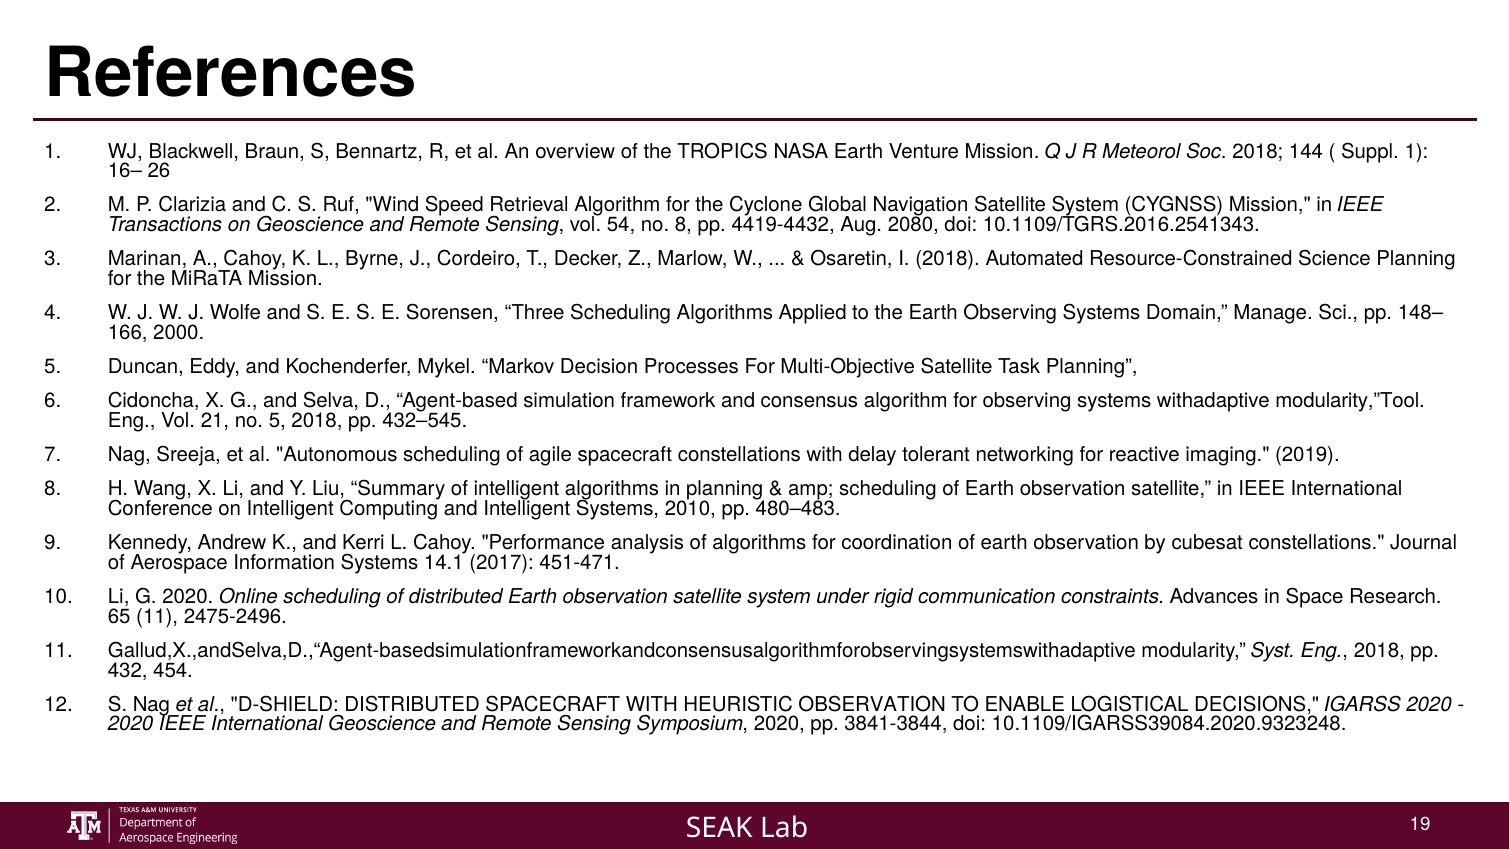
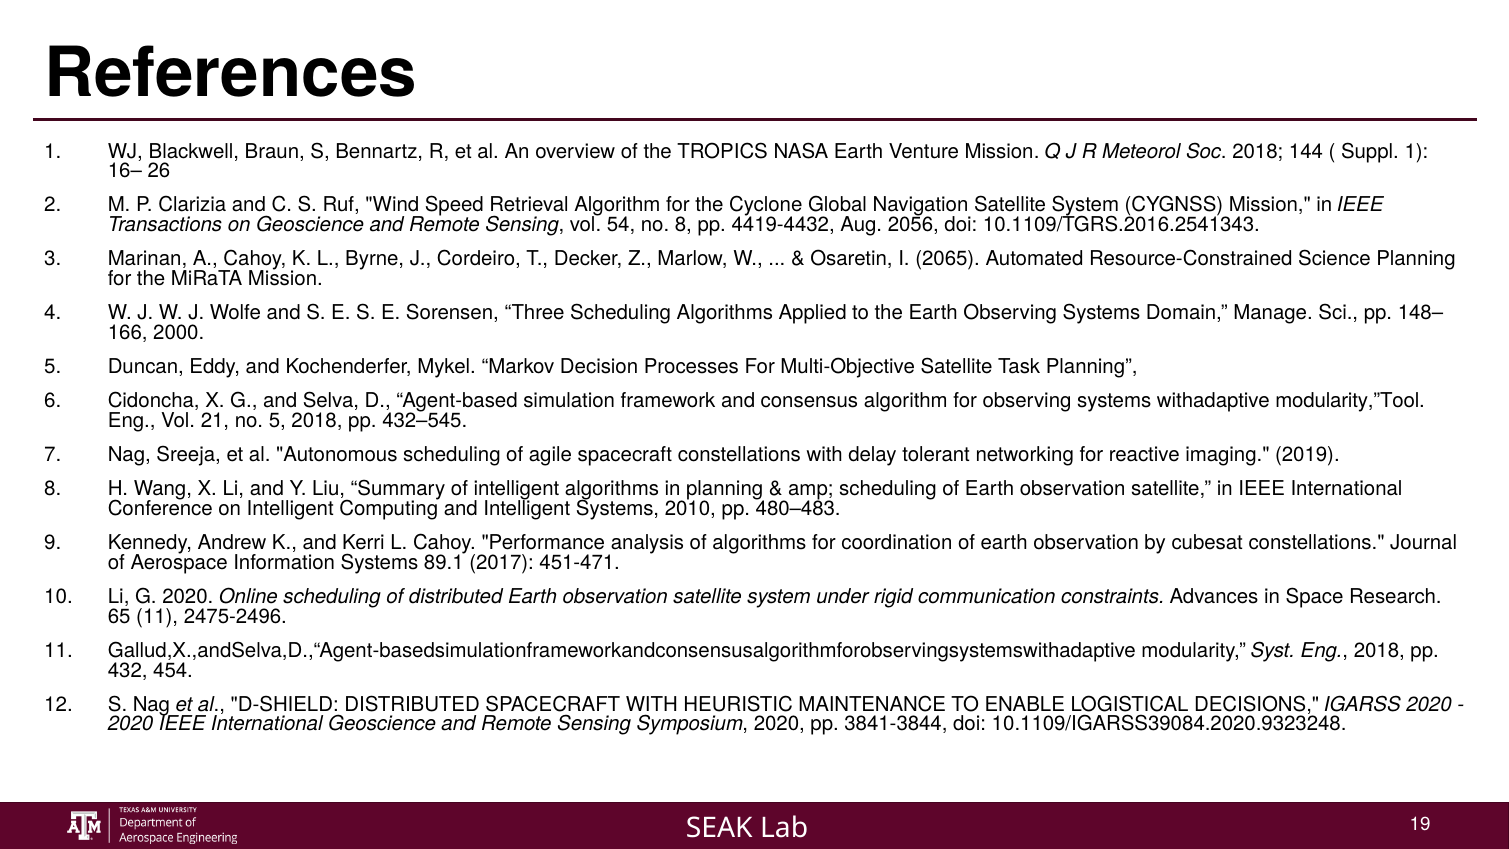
2080: 2080 -> 2056
I 2018: 2018 -> 2065
14.1: 14.1 -> 89.1
HEURISTIC OBSERVATION: OBSERVATION -> MAINTENANCE
